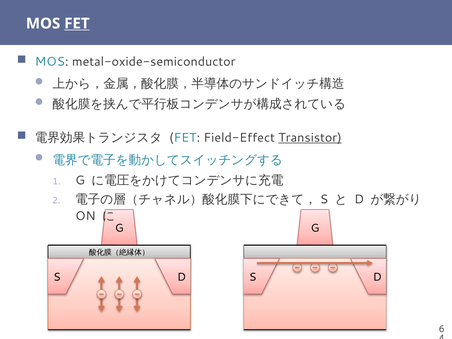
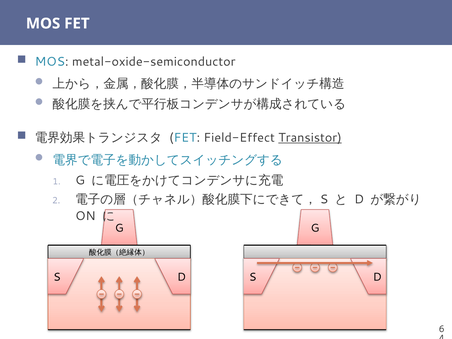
FET at (77, 24) underline: present -> none
